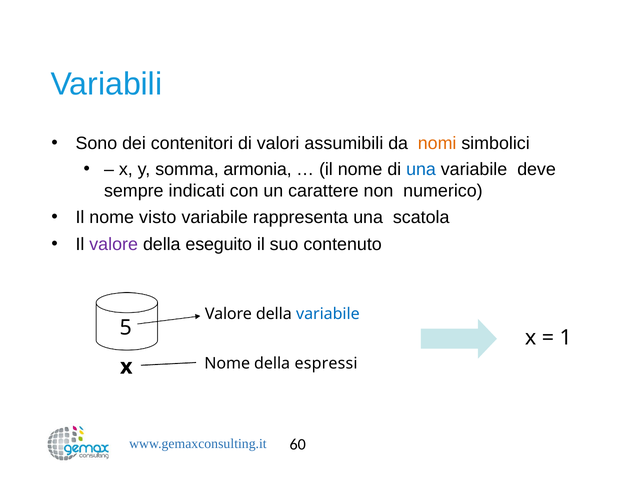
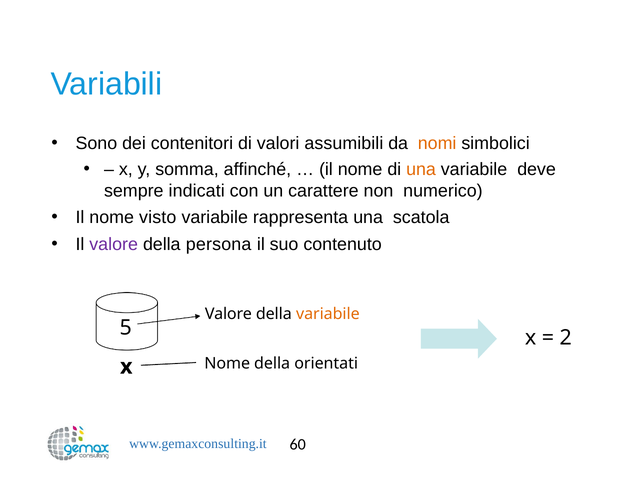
armonia: armonia -> affinché
una at (421, 169) colour: blue -> orange
eseguito: eseguito -> persona
variabile at (328, 314) colour: blue -> orange
1: 1 -> 2
espressi: espressi -> orientati
